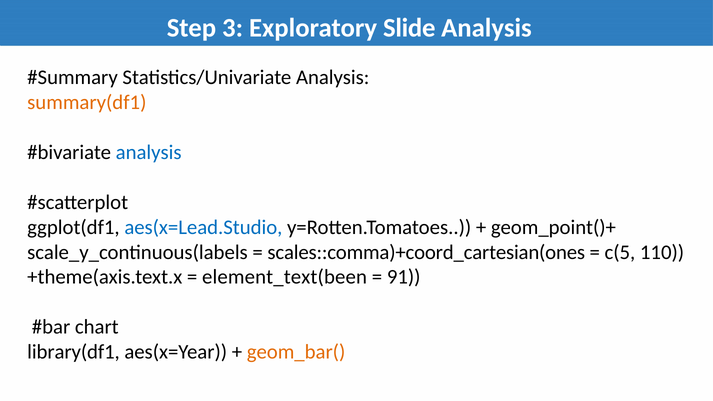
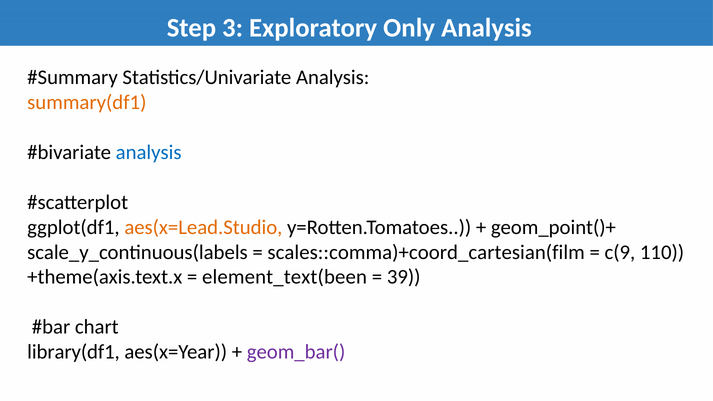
Slide: Slide -> Only
aes(x=Lead.Studio colour: blue -> orange
scales::comma)+coord_cartesian(ones: scales::comma)+coord_cartesian(ones -> scales::comma)+coord_cartesian(film
c(5: c(5 -> c(9
91: 91 -> 39
geom_bar( colour: orange -> purple
